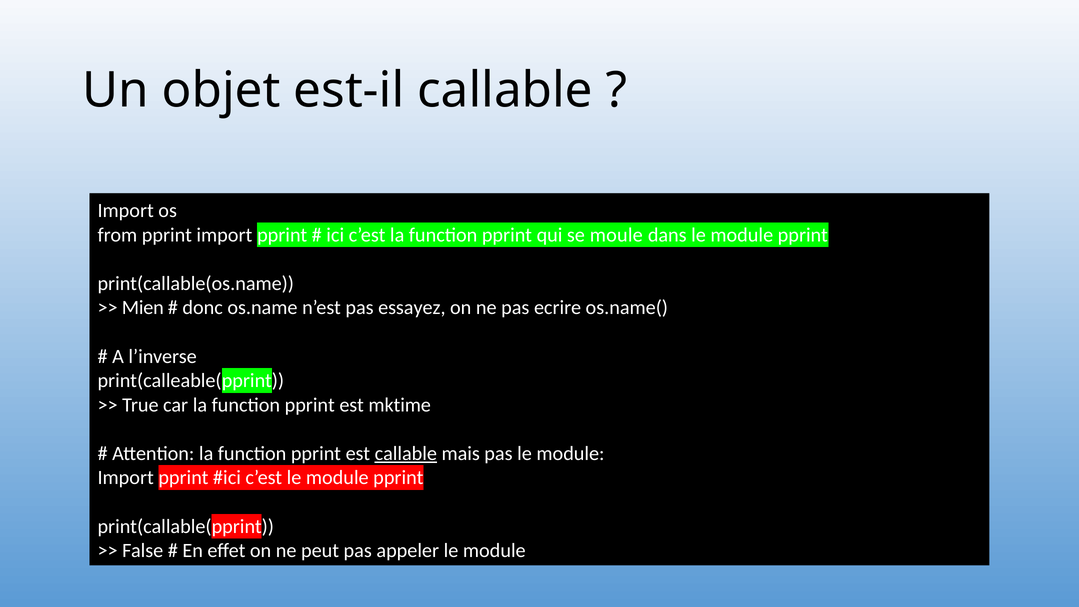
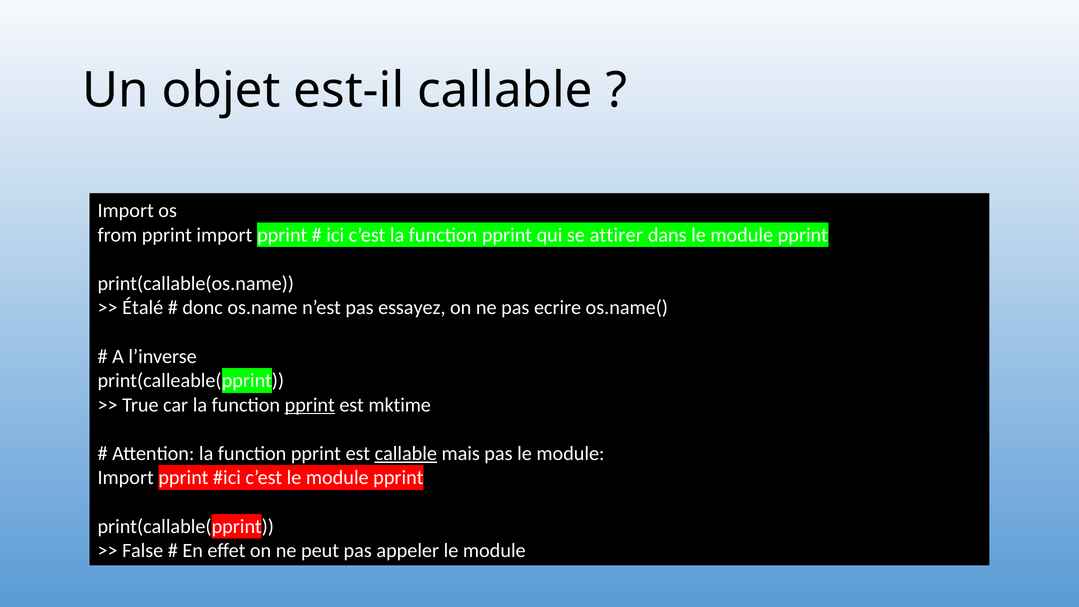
moule: moule -> attirer
Mien: Mien -> Étalé
pprint at (310, 405) underline: none -> present
